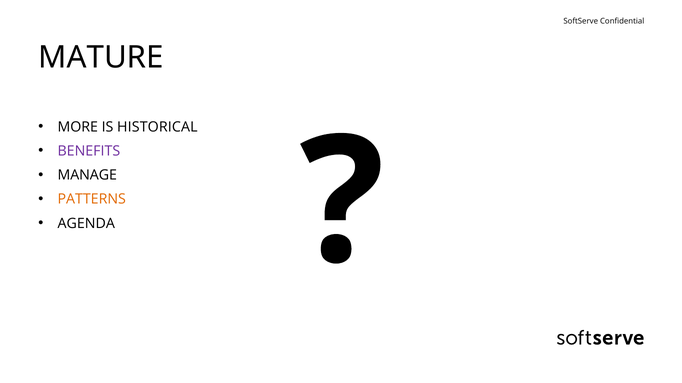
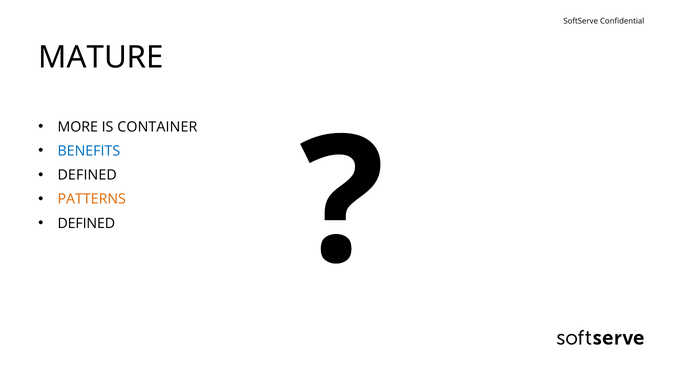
HISTORICAL: HISTORICAL -> CONTAINER
BENEFITS colour: purple -> blue
MANAGE at (87, 175): MANAGE -> DEFINED
AGENDA at (86, 224): AGENDA -> DEFINED
